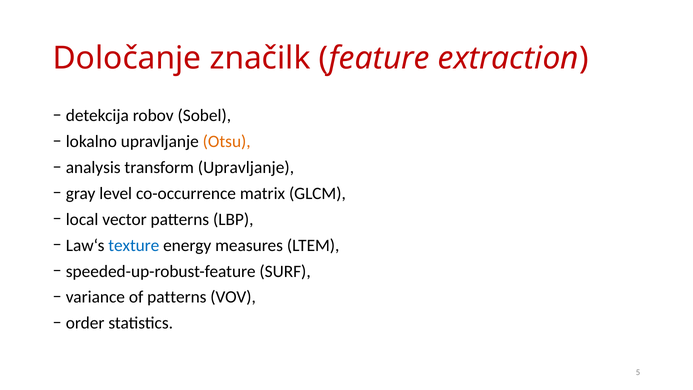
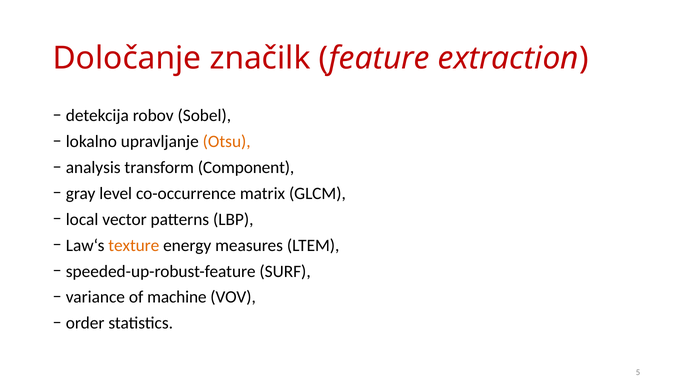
transform Upravljanje: Upravljanje -> Component
texture colour: blue -> orange
of patterns: patterns -> machine
